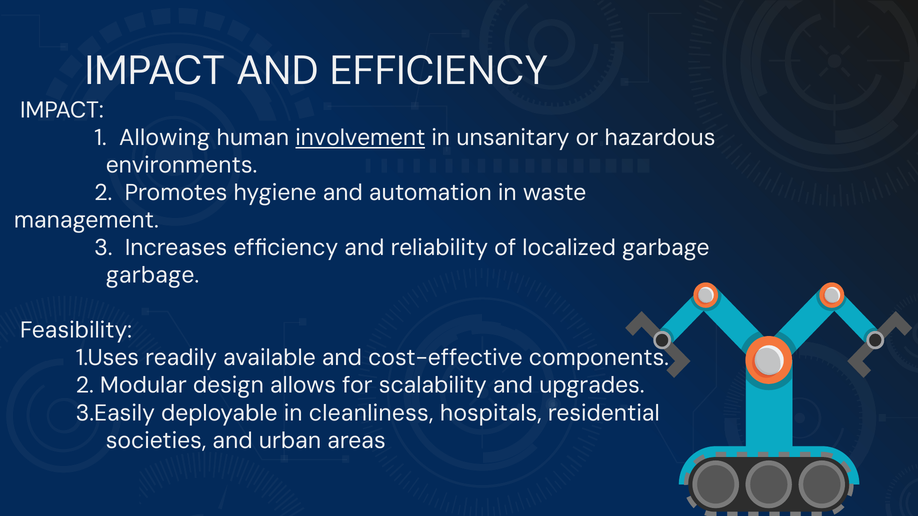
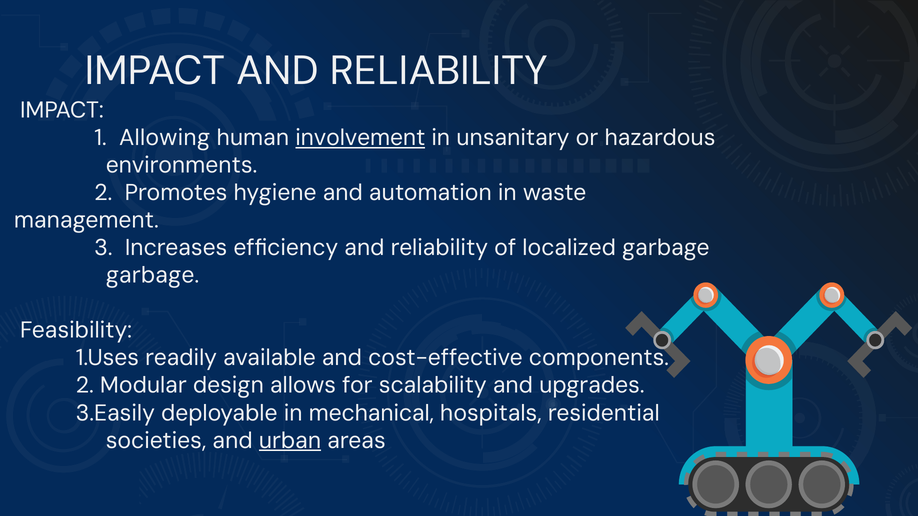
IMPACT AND EFFICIENCY: EFFICIENCY -> RELIABILITY
cleanliness: cleanliness -> mechanical
urban underline: none -> present
